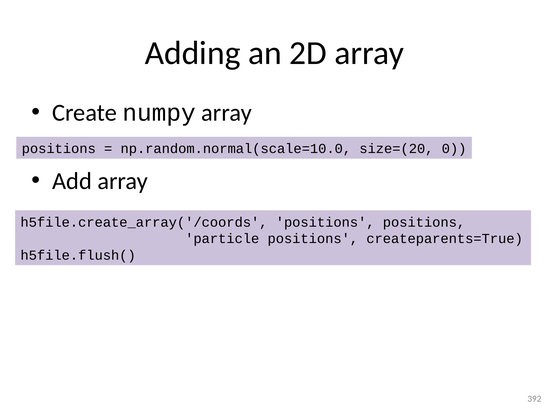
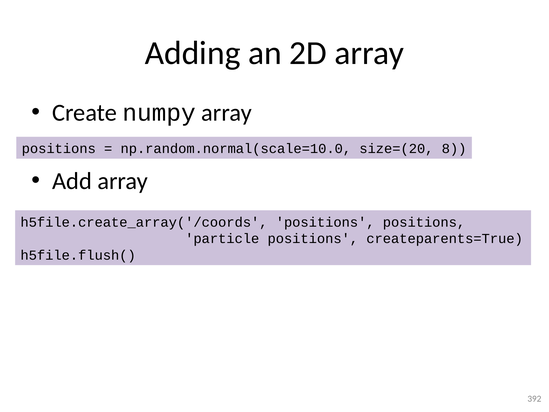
0: 0 -> 8
